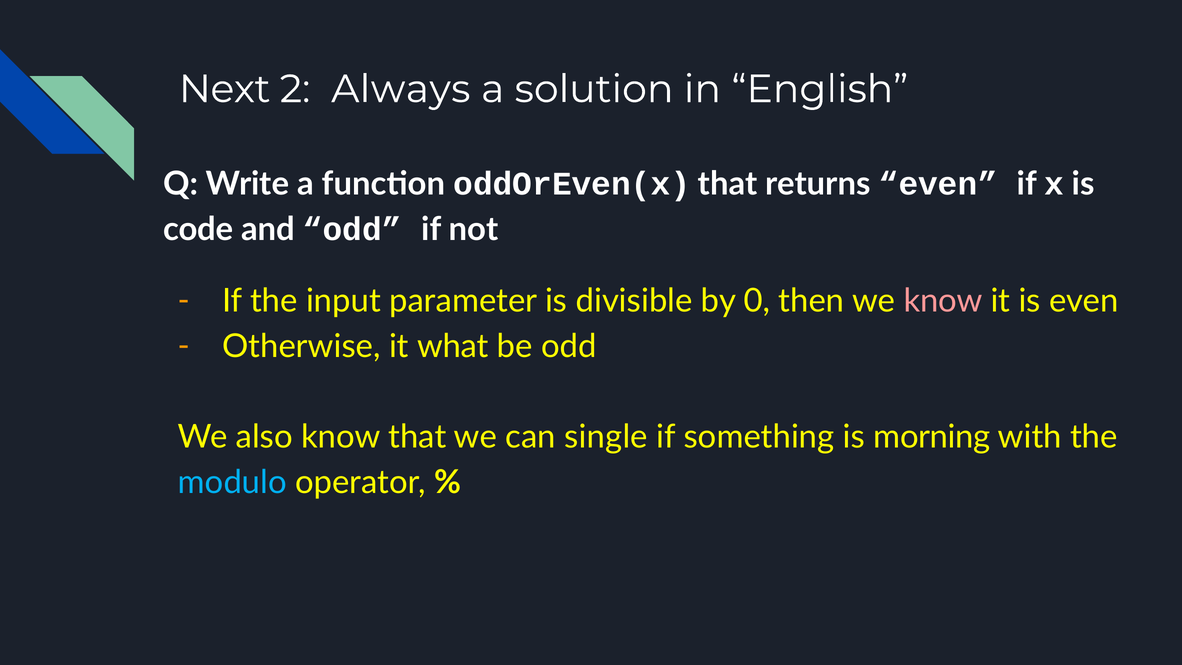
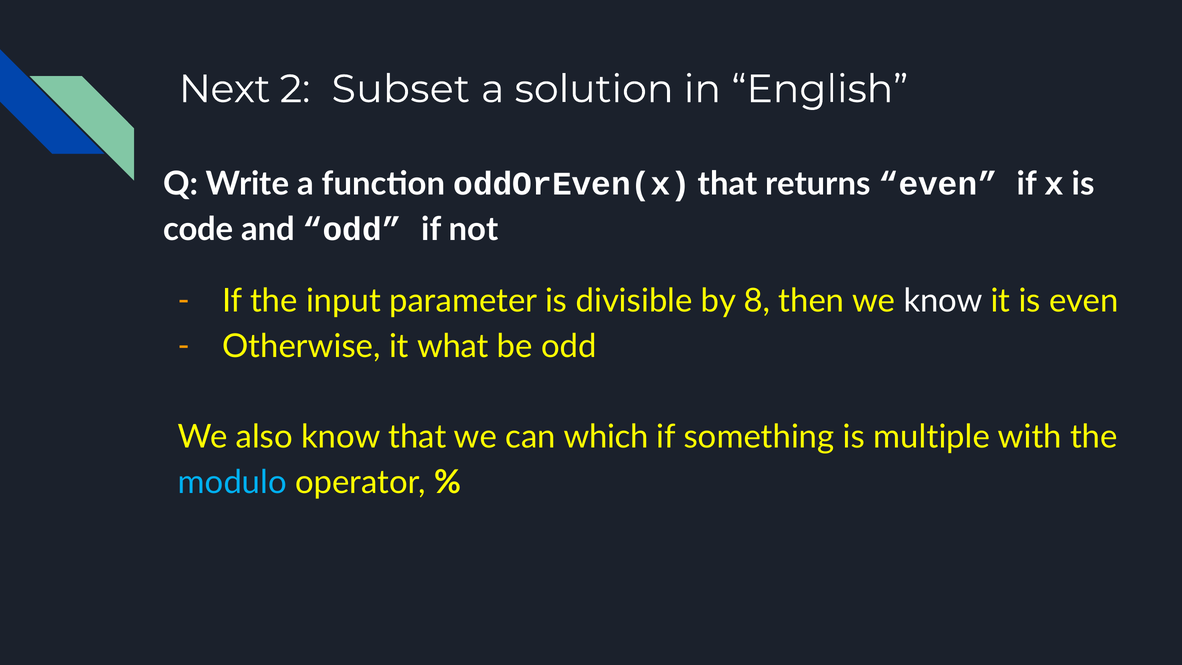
Always: Always -> Subset
0: 0 -> 8
know at (943, 301) colour: pink -> white
single: single -> which
morning: morning -> multiple
